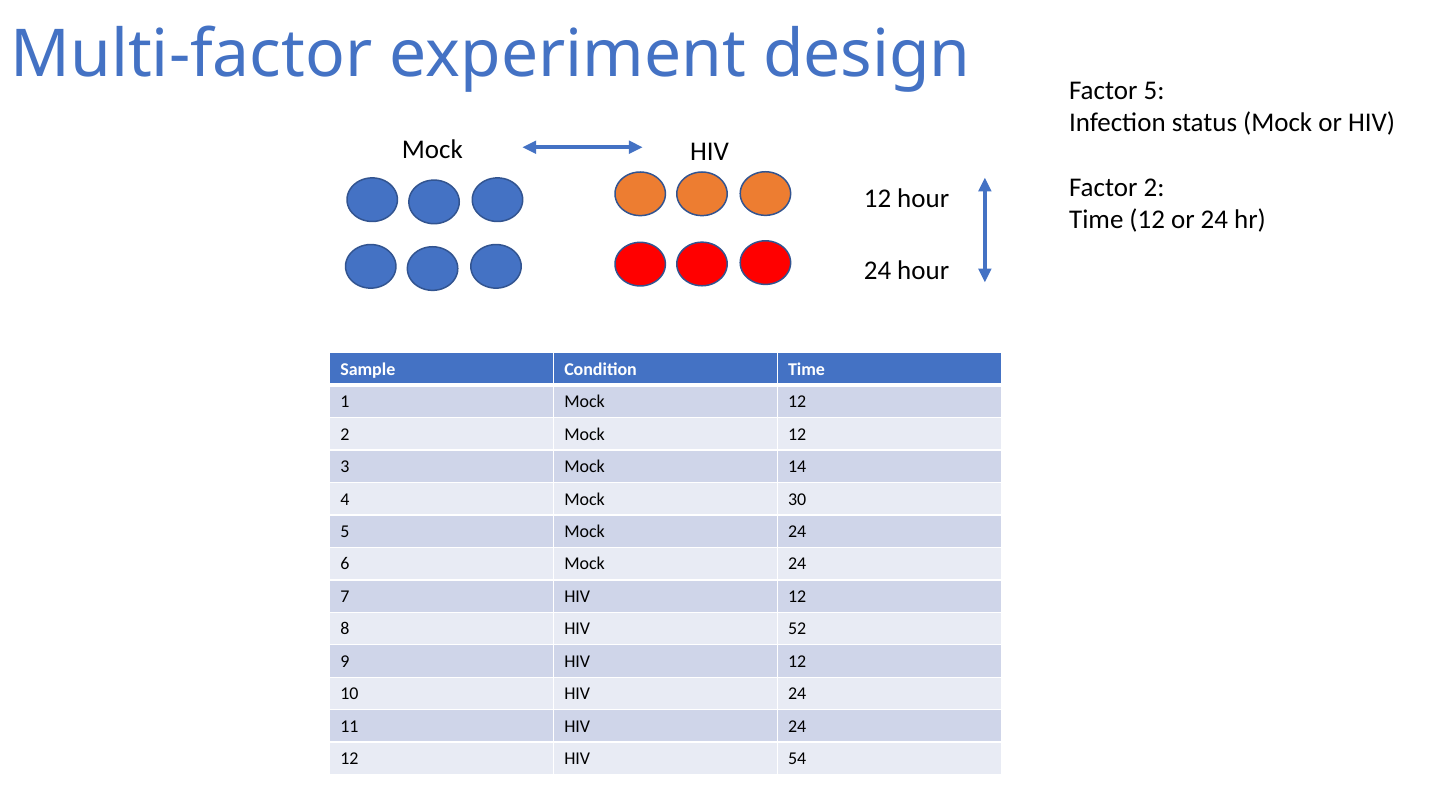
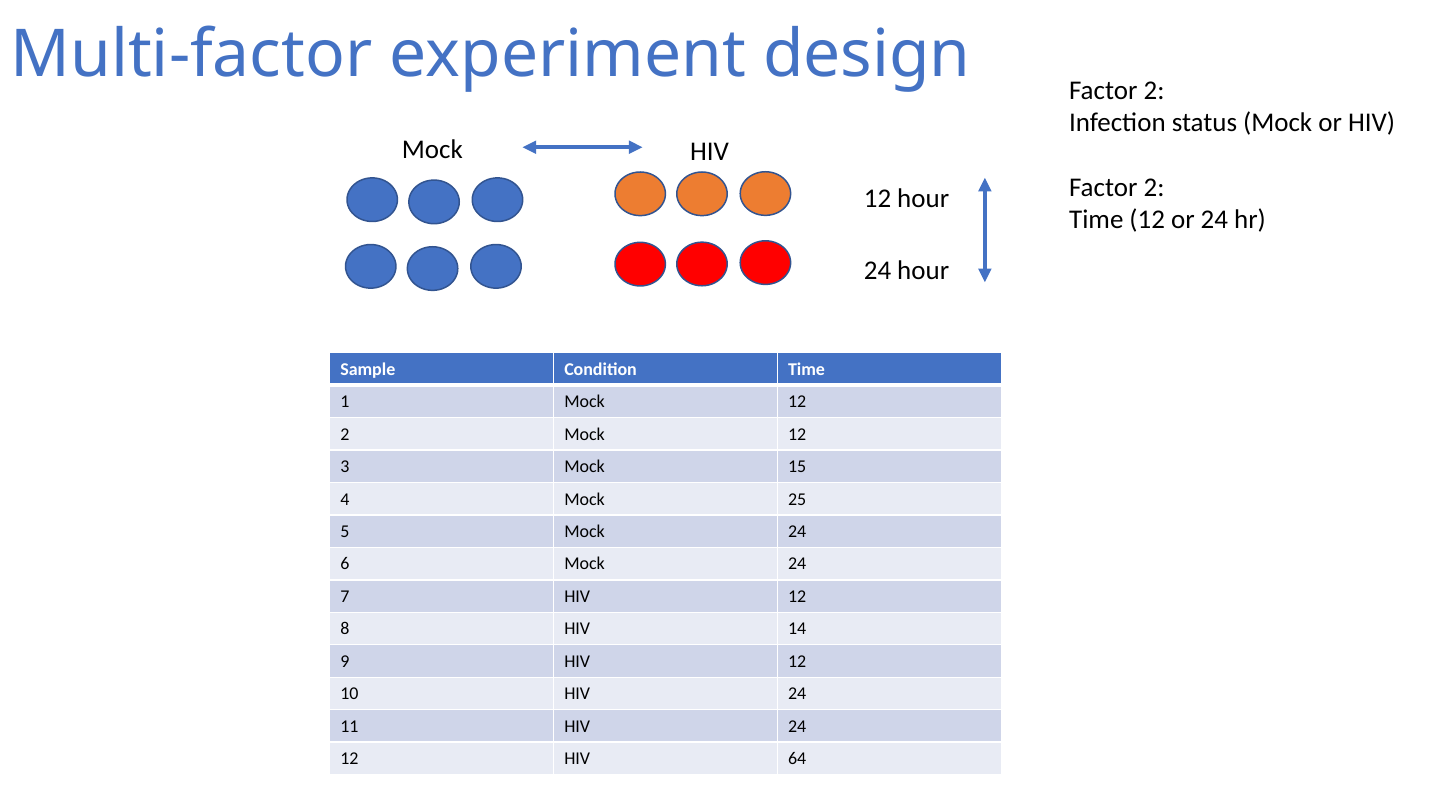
5 at (1154, 90): 5 -> 2
14: 14 -> 15
30: 30 -> 25
52: 52 -> 14
54: 54 -> 64
